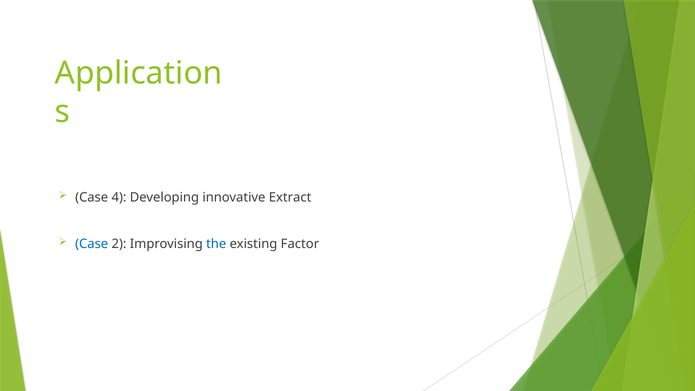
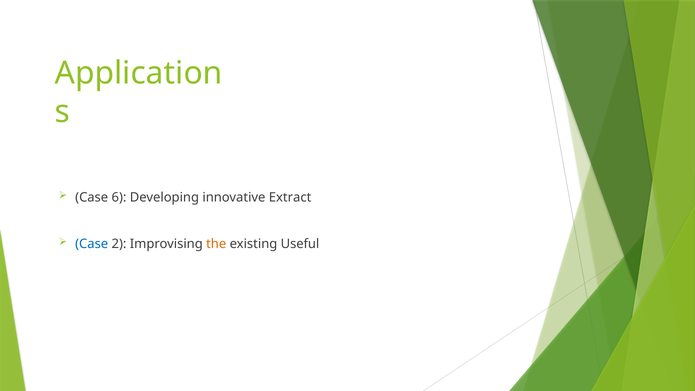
4: 4 -> 6
the colour: blue -> orange
Factor: Factor -> Useful
